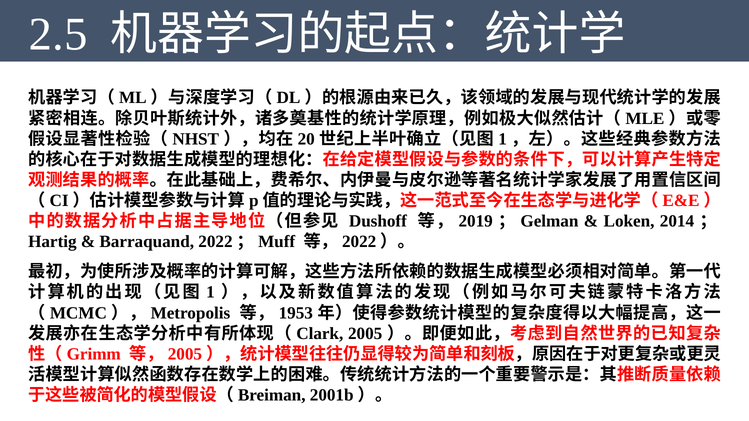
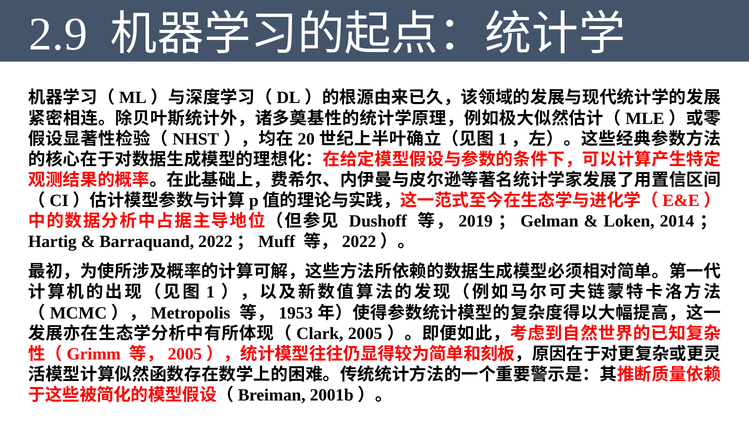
2.5: 2.5 -> 2.9
